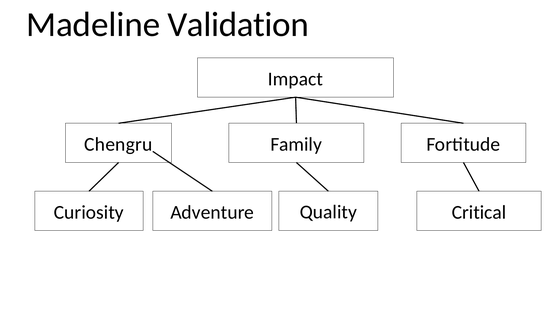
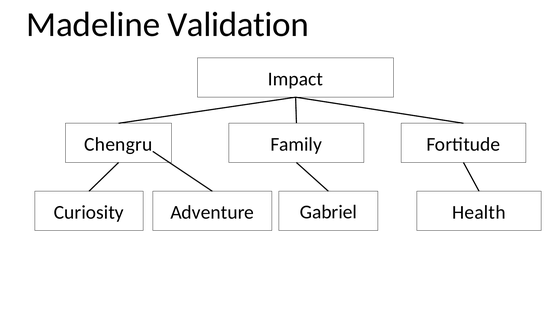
Quality: Quality -> Gabriel
Critical: Critical -> Health
